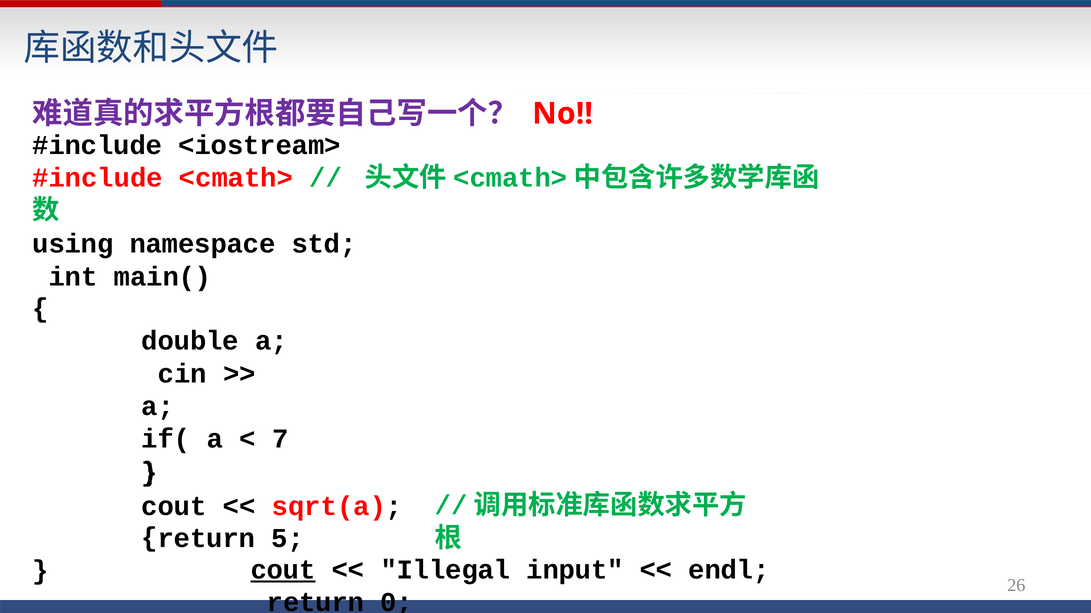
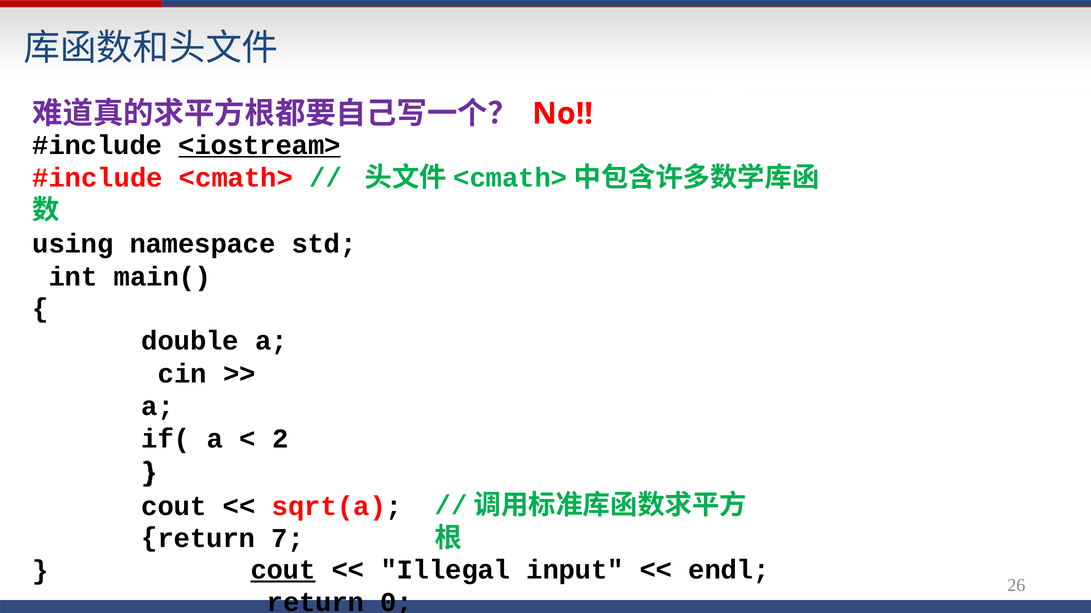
<iostream> underline: none -> present
7: 7 -> 2
5: 5 -> 7
